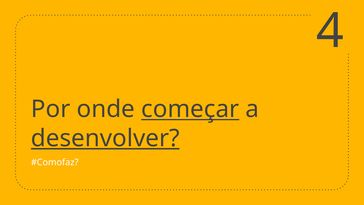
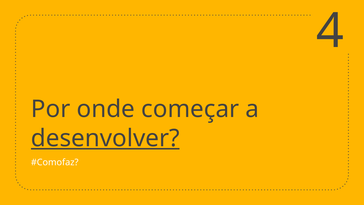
começar underline: present -> none
